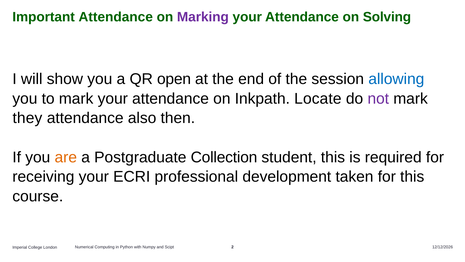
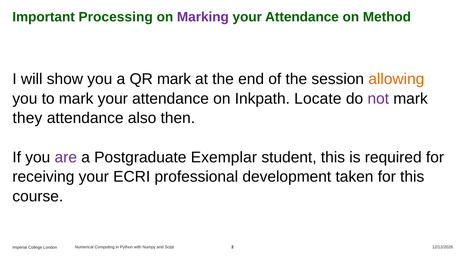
Important Attendance: Attendance -> Processing
Solving: Solving -> Method
QR open: open -> mark
allowing colour: blue -> orange
are colour: orange -> purple
Collection: Collection -> Exemplar
